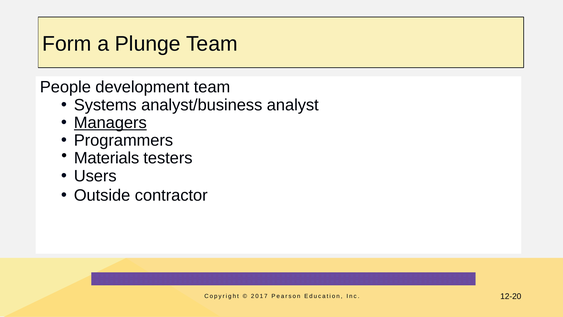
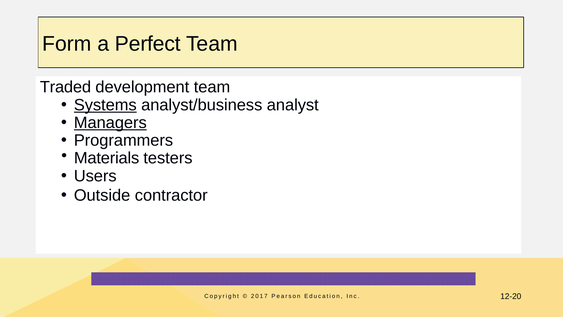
Plunge: Plunge -> Perfect
People: People -> Traded
Systems underline: none -> present
